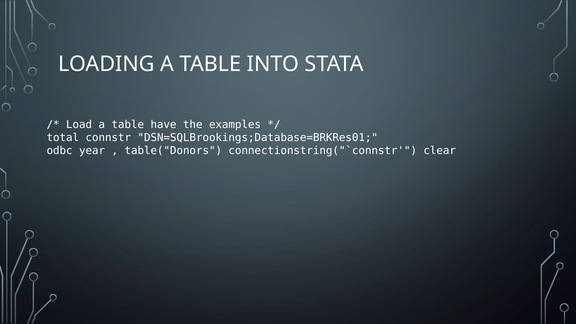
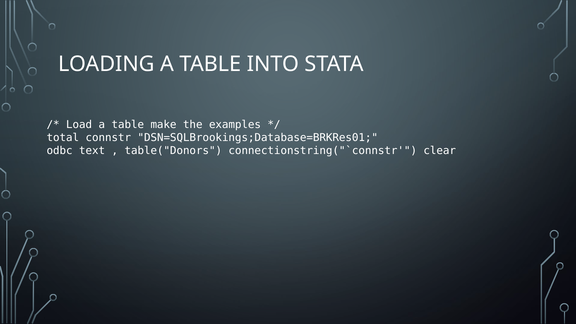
have: have -> make
year: year -> text
